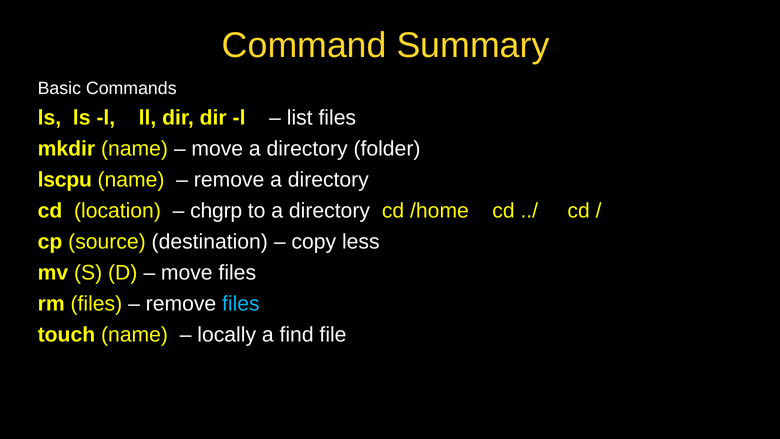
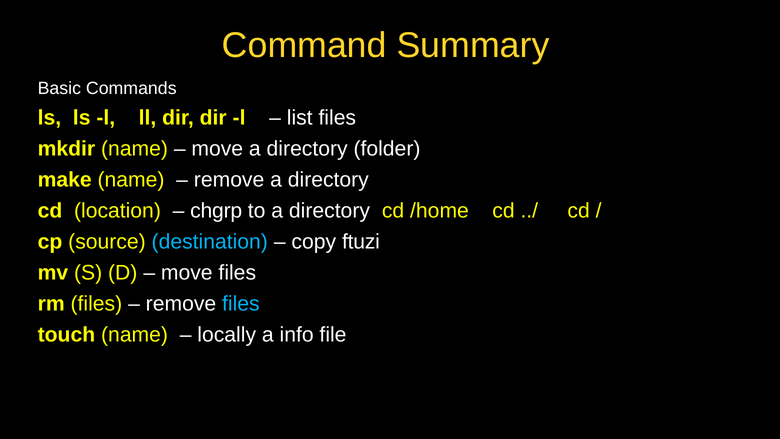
lscpu: lscpu -> make
destination colour: white -> light blue
less: less -> ftuzi
find: find -> info
